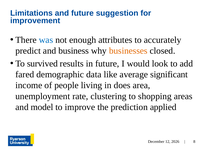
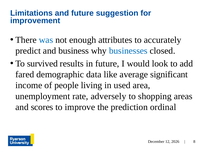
businesses colour: orange -> blue
does: does -> used
clustering: clustering -> adversely
model: model -> scores
applied: applied -> ordinal
